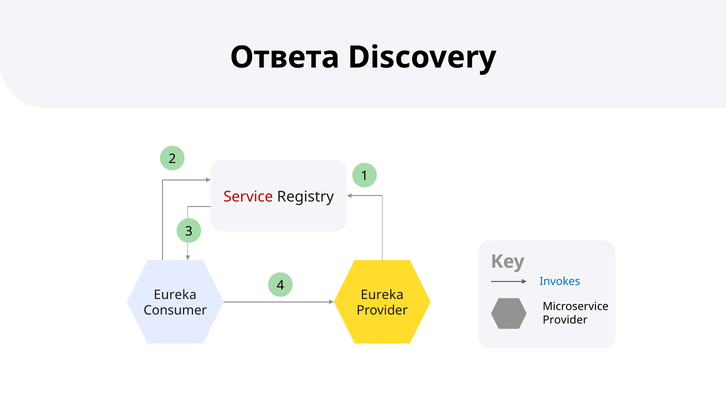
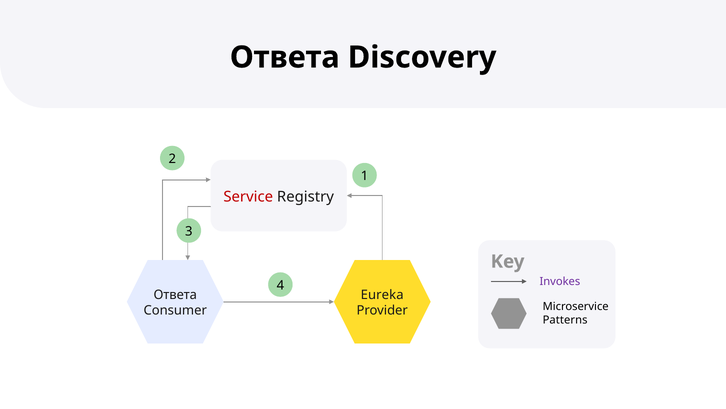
Invokes colour: blue -> purple
Eureka at (175, 295): Eureka -> Ответа
Provider at (565, 320): Provider -> Patterns
